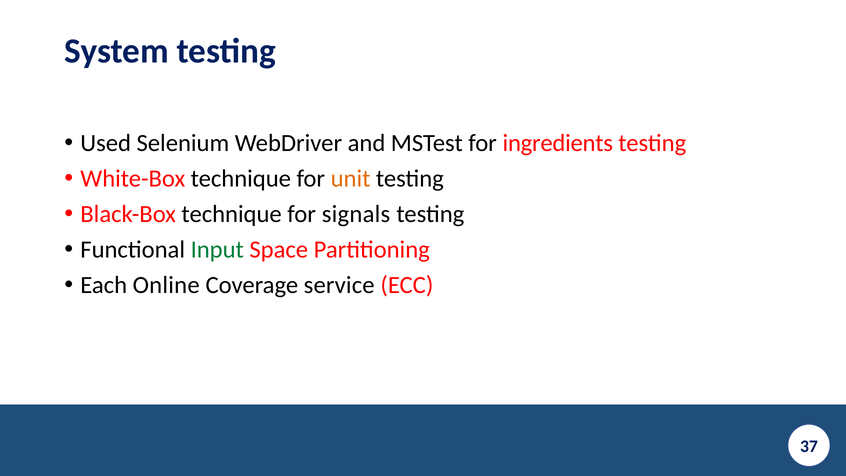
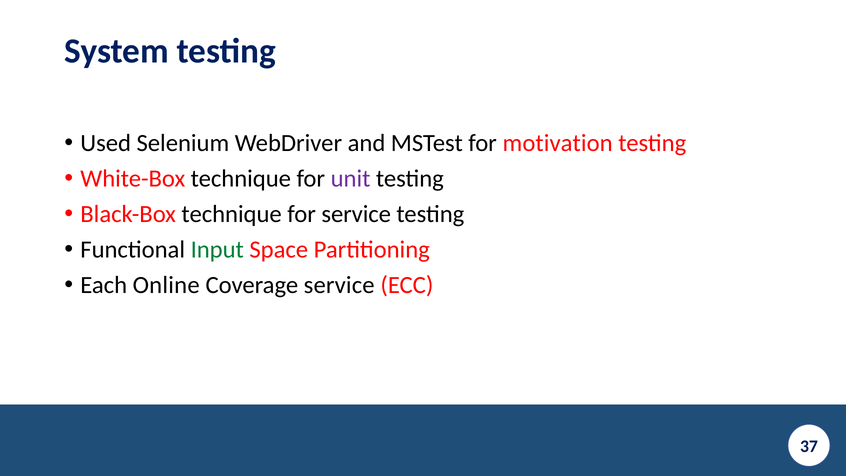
ingredients: ingredients -> motivation
unit colour: orange -> purple
for signals: signals -> service
